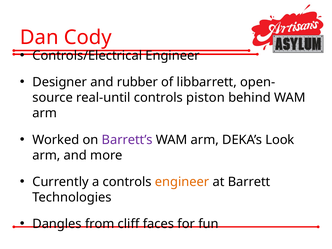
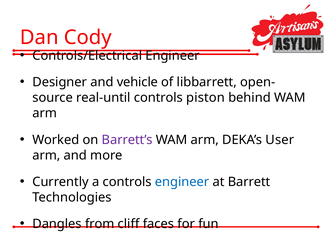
rubber: rubber -> vehicle
Look: Look -> User
engineer at (182, 182) colour: orange -> blue
